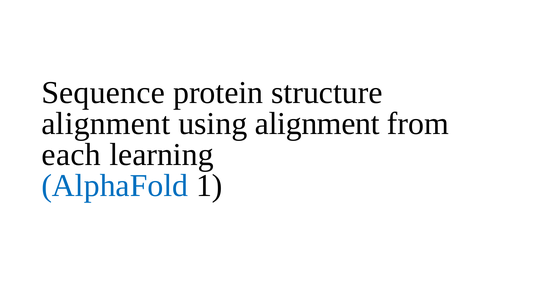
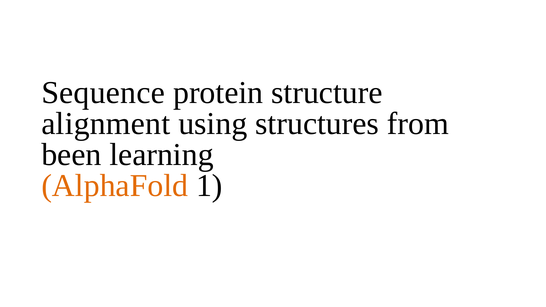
using alignment: alignment -> structures
each: each -> been
AlphaFold colour: blue -> orange
